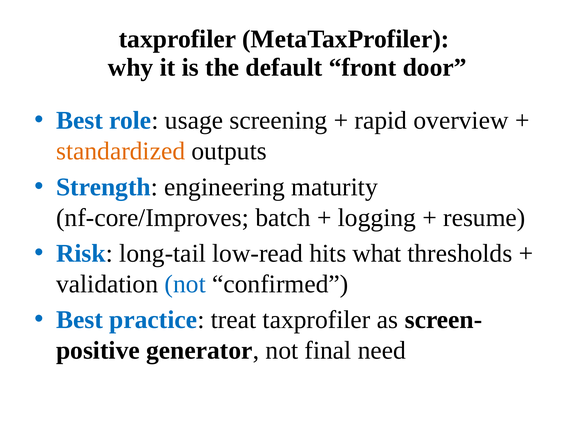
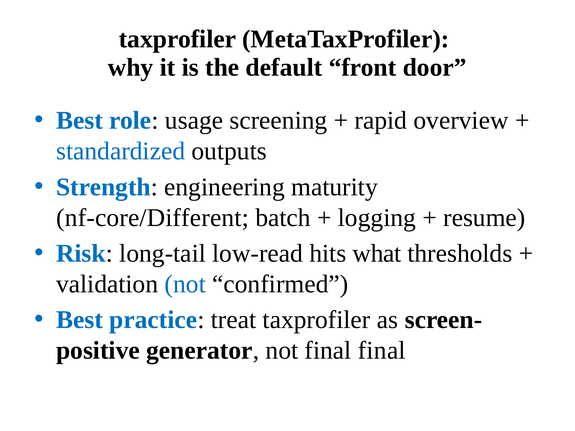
standardized colour: orange -> blue
nf-core/Improves: nf-core/Improves -> nf-core/Different
final need: need -> final
